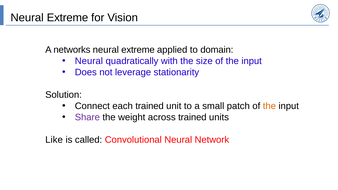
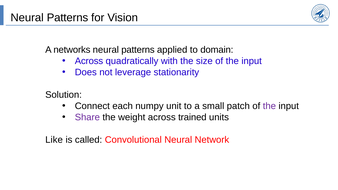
Extreme at (67, 18): Extreme -> Patterns
extreme at (138, 50): extreme -> patterns
Neural at (89, 61): Neural -> Across
each trained: trained -> numpy
the at (269, 106) colour: orange -> purple
